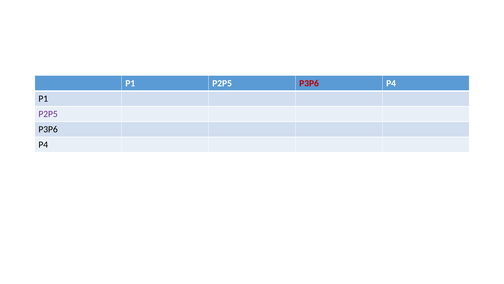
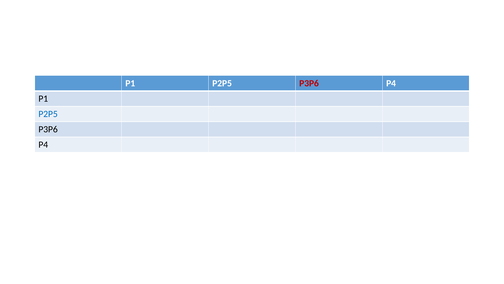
P2P5 at (48, 114) colour: purple -> blue
